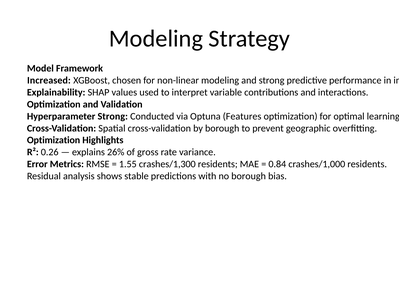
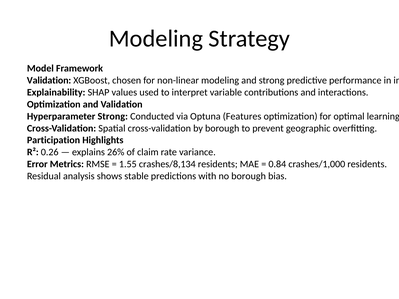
Increased at (49, 80): Increased -> Validation
Optimization at (54, 140): Optimization -> Participation
gross: gross -> claim
crashes/1,300: crashes/1,300 -> crashes/8,134
